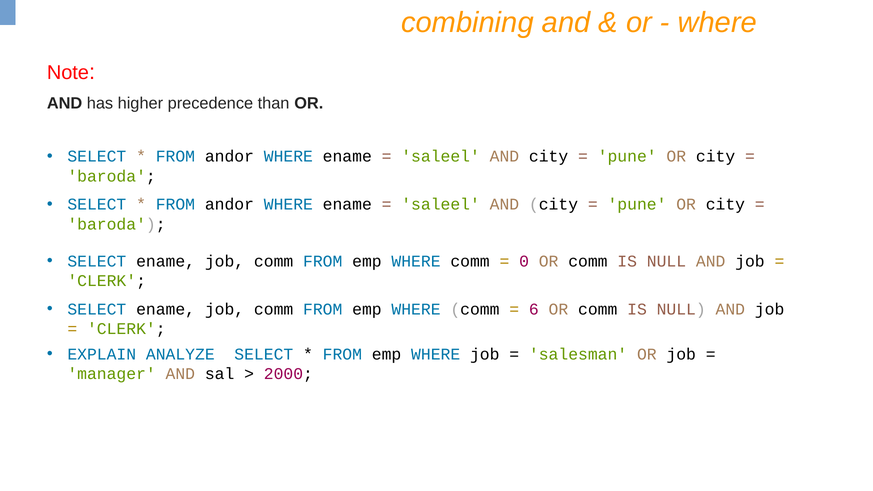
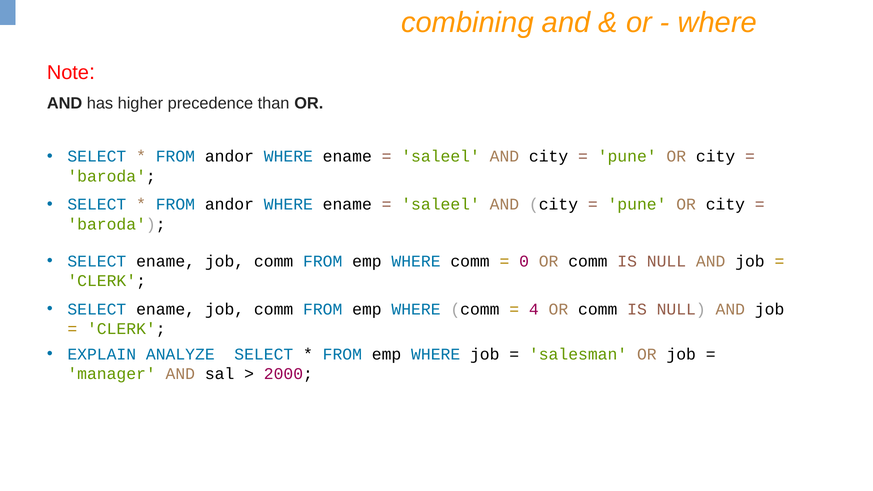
6: 6 -> 4
